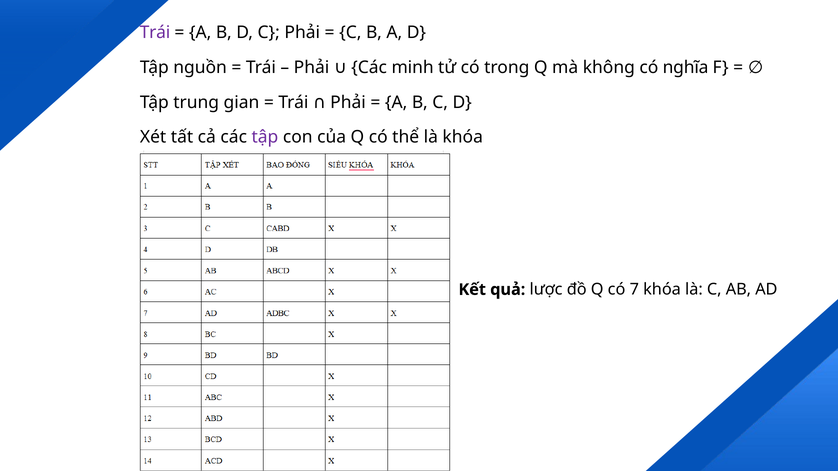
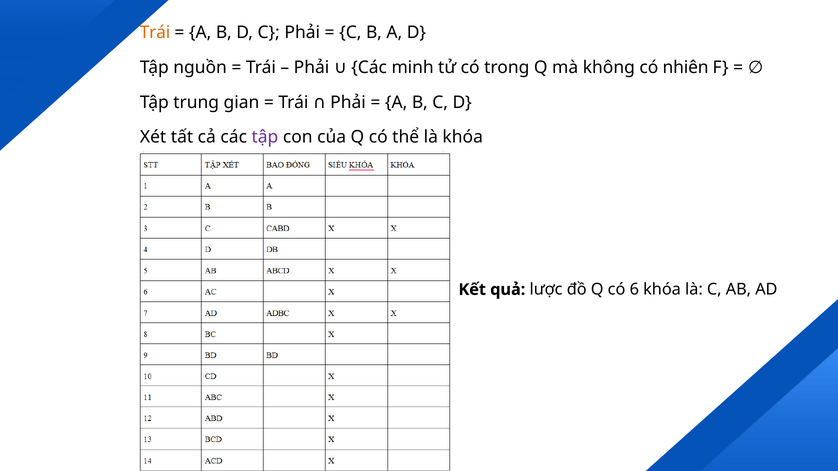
Trái at (155, 33) colour: purple -> orange
nghĩa: nghĩa -> nhiên
7: 7 -> 6
